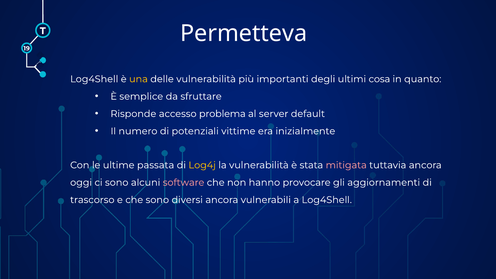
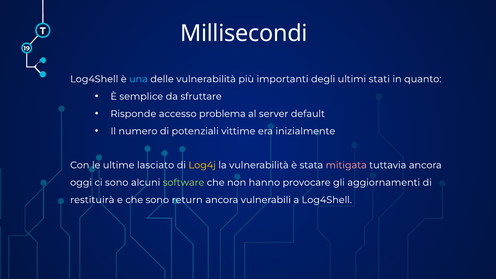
Permetteva: Permetteva -> Millisecondi
una colour: yellow -> light blue
cosa: cosa -> stati
passata: passata -> lasciato
software colour: pink -> light green
trascorso: trascorso -> restituirà
diversi: diversi -> return
